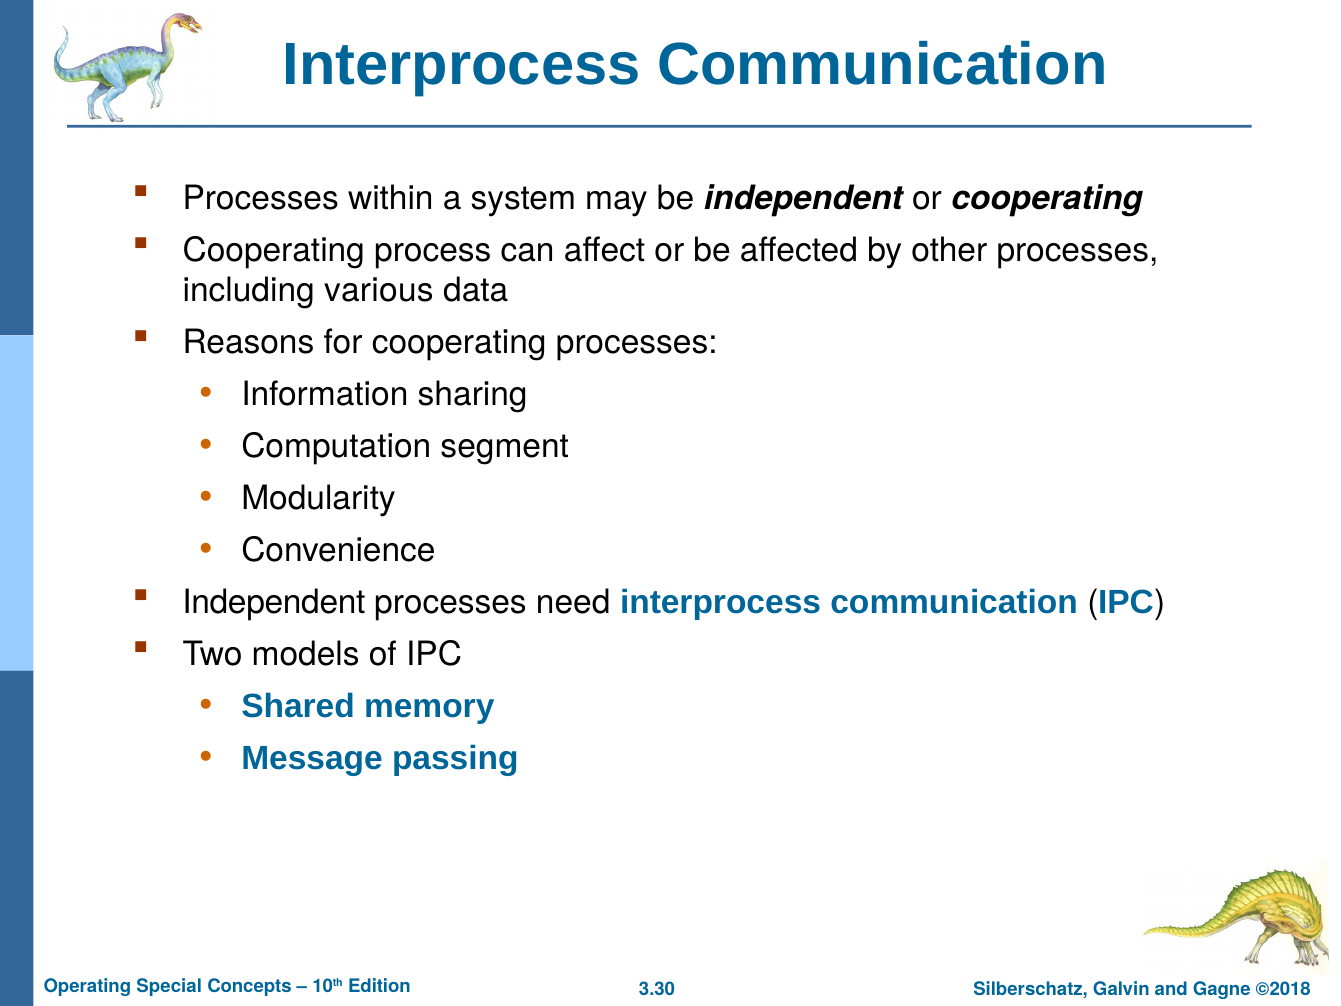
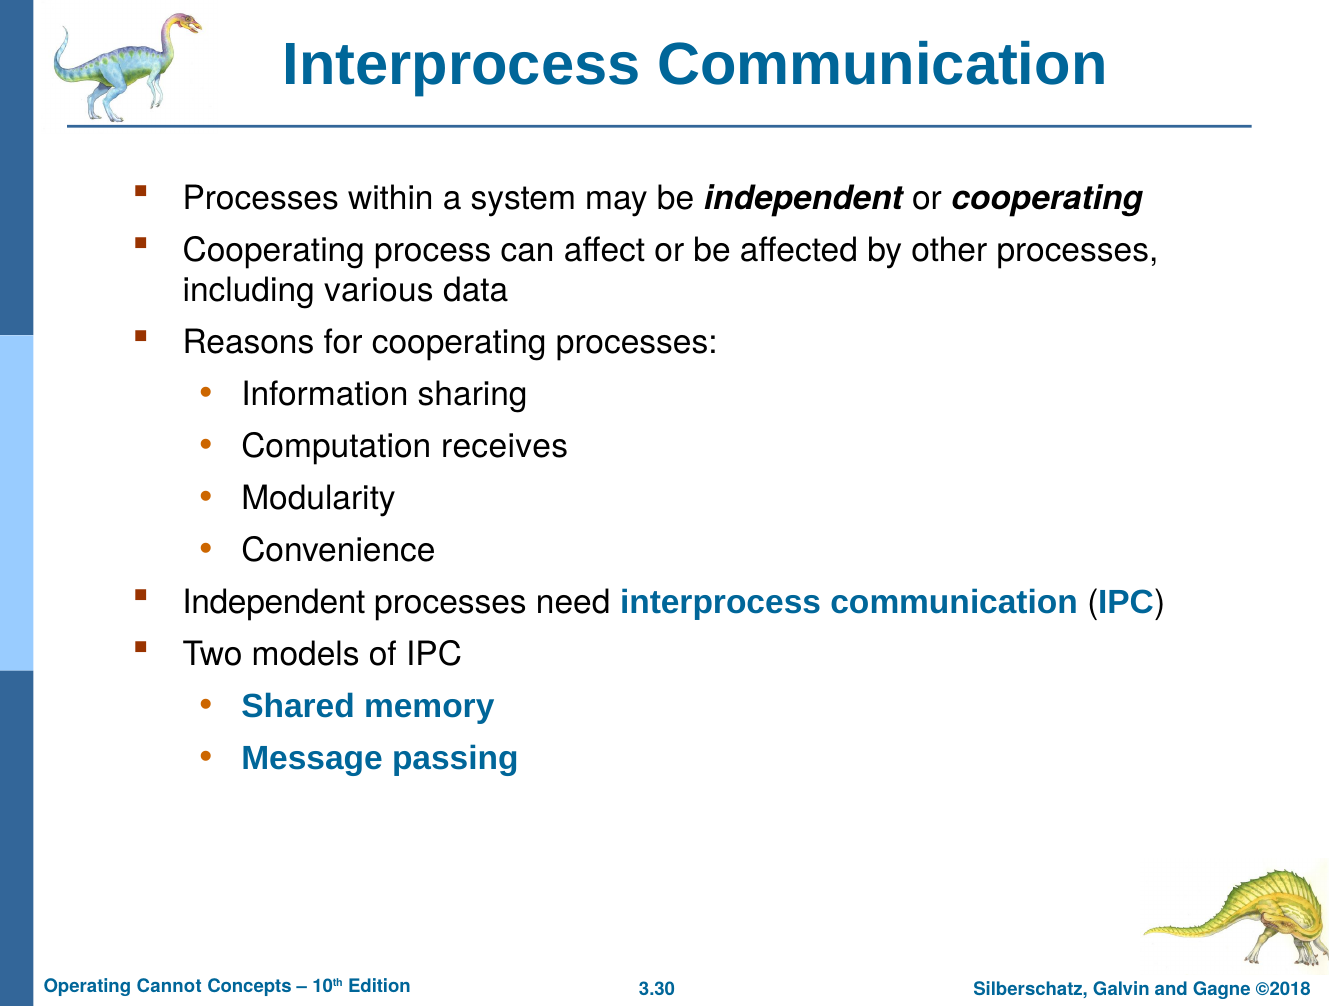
segment: segment -> receives
Special: Special -> Cannot
